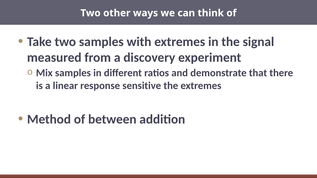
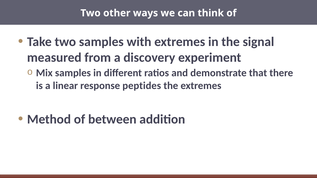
sensitive: sensitive -> peptides
